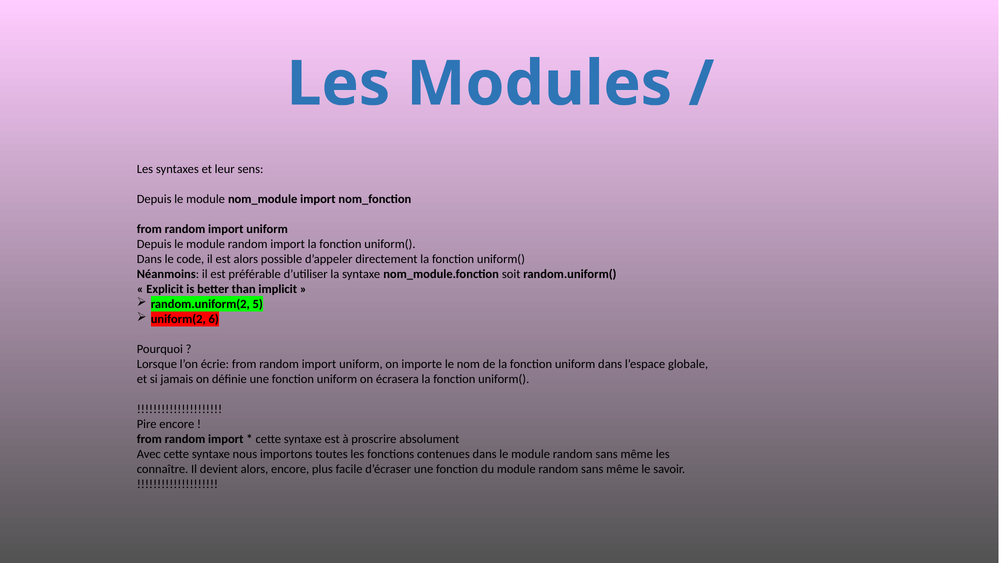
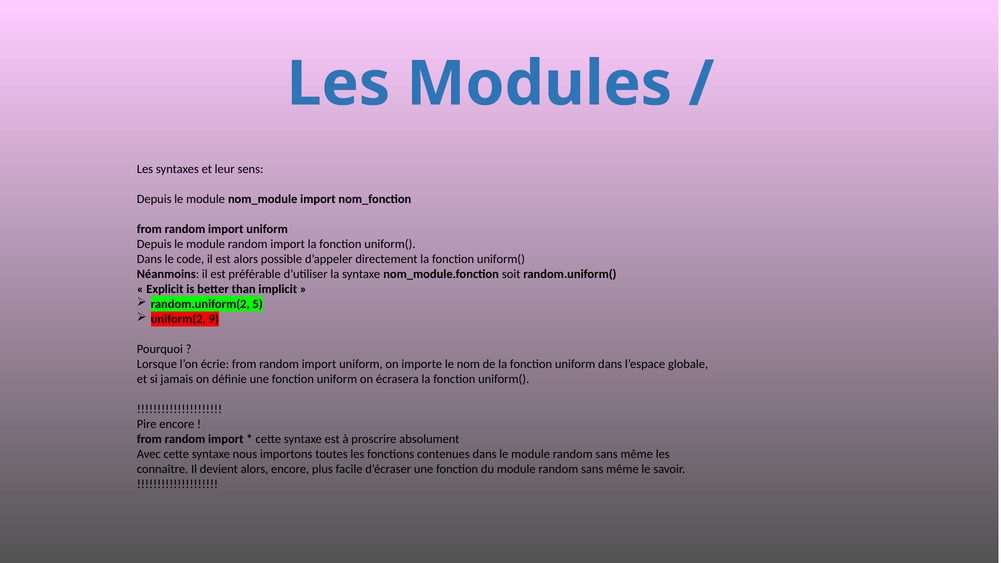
6: 6 -> 9
